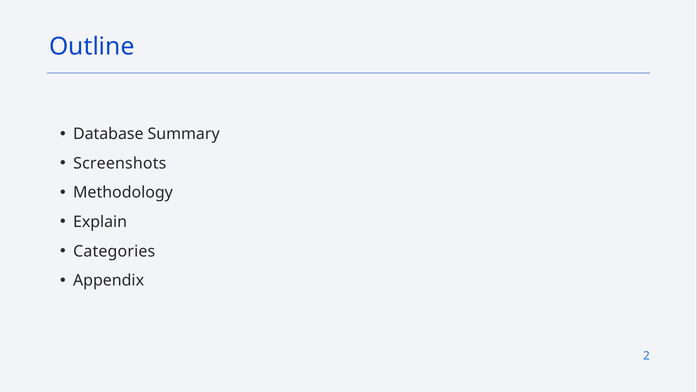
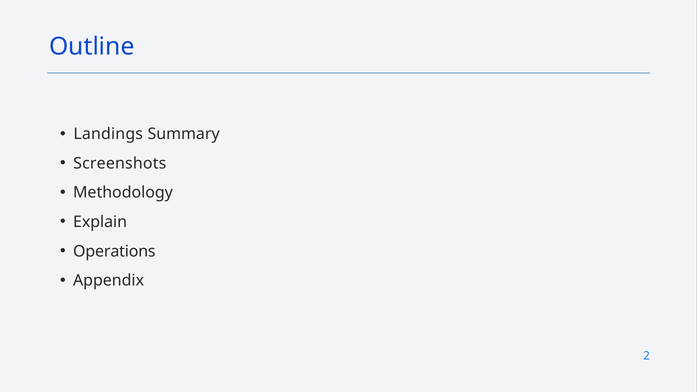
Database: Database -> Landings
Categories: Categories -> Operations
